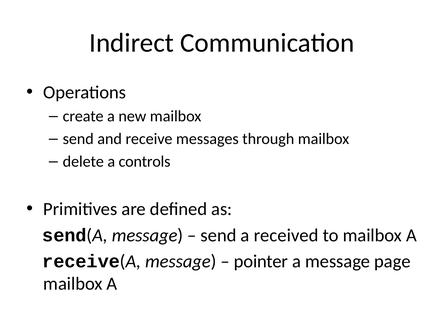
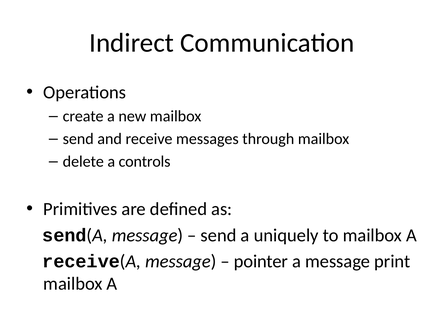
received: received -> uniquely
page: page -> print
